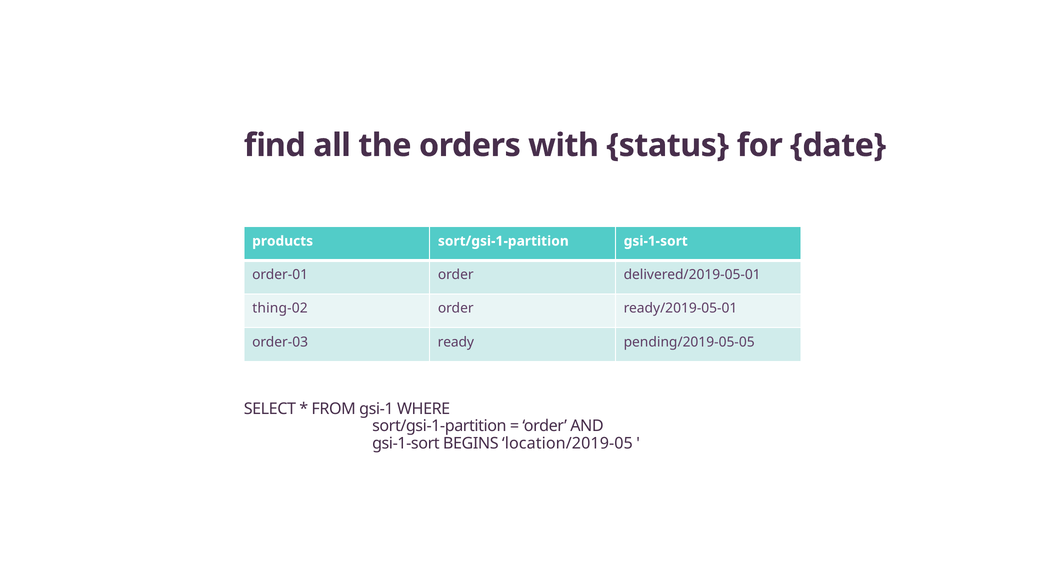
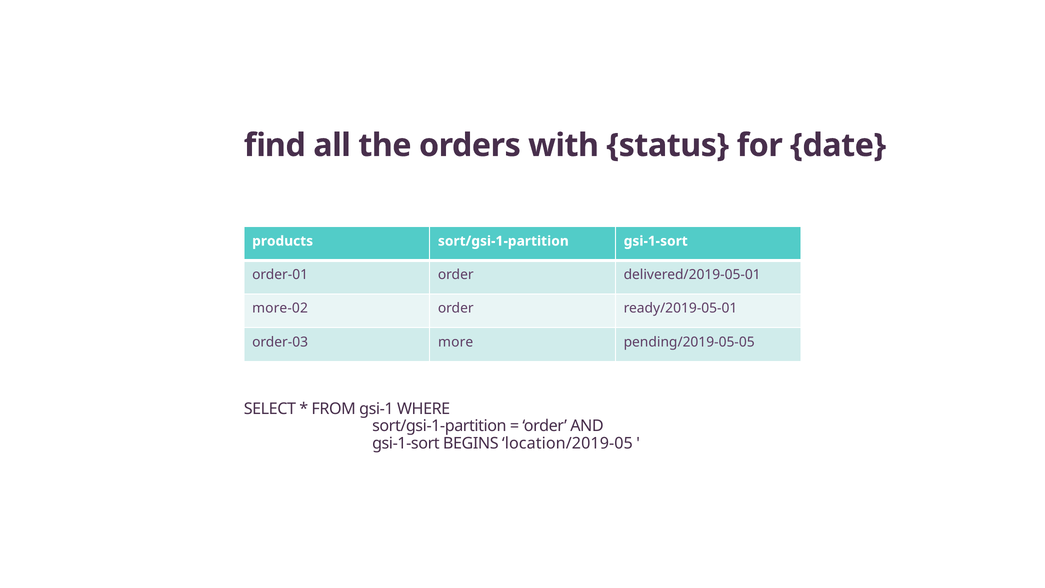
thing-02: thing-02 -> more-02
ready: ready -> more
